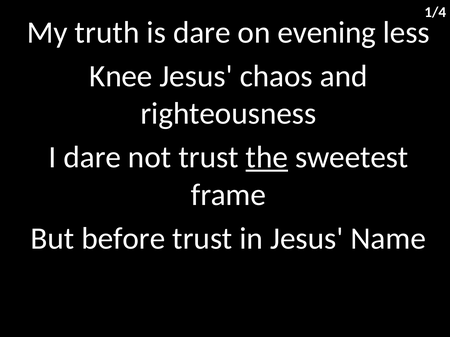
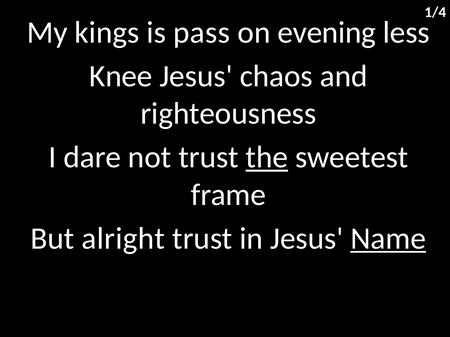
truth: truth -> kings
is dare: dare -> pass
before: before -> alright
Name underline: none -> present
